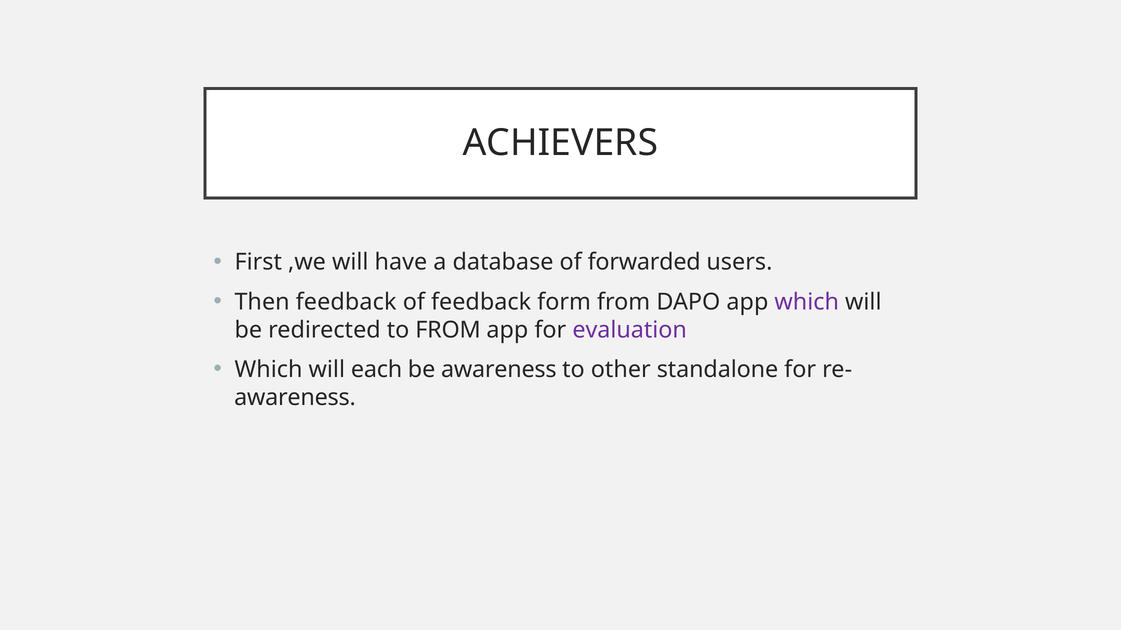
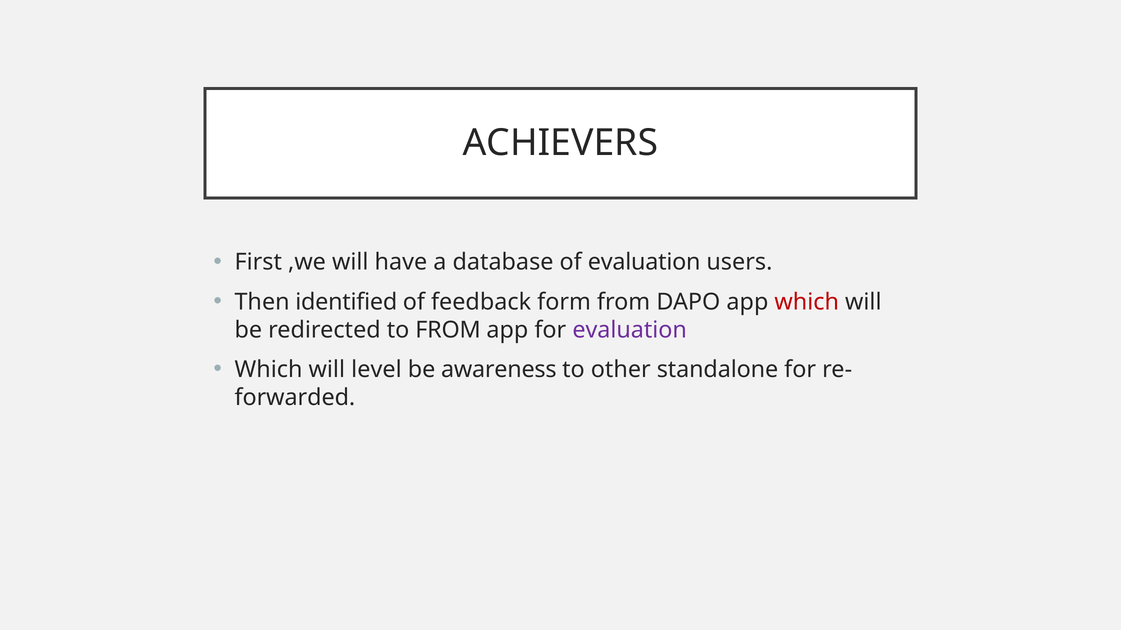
of forwarded: forwarded -> evaluation
Then feedback: feedback -> identified
which at (807, 302) colour: purple -> red
each: each -> level
awareness at (295, 398): awareness -> forwarded
